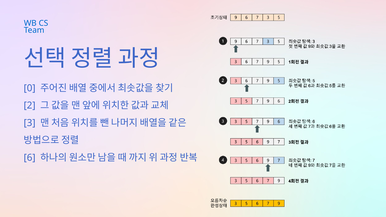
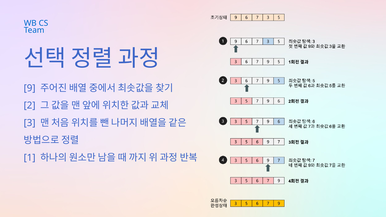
0: 0 -> 9
6: 6 -> 1
